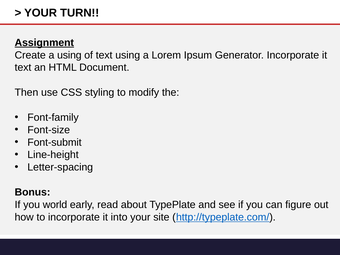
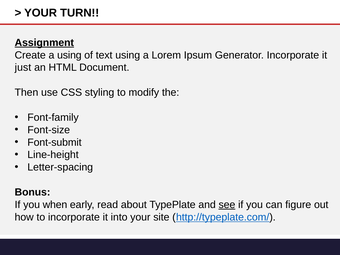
text at (23, 68): text -> just
world: world -> when
see underline: none -> present
